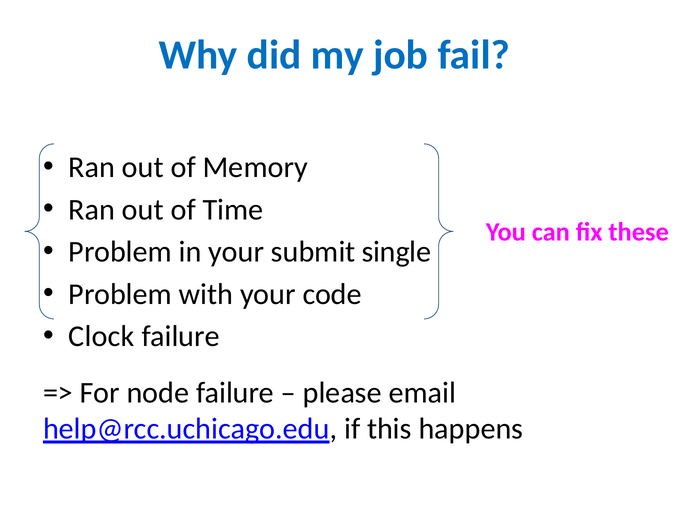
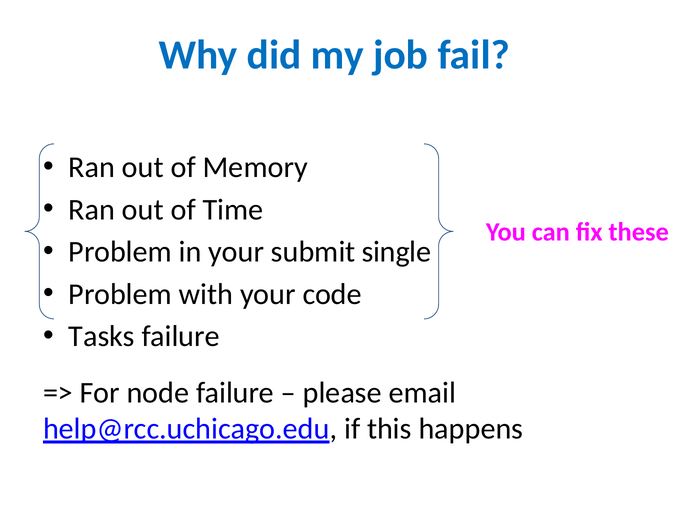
Clock: Clock -> Tasks
